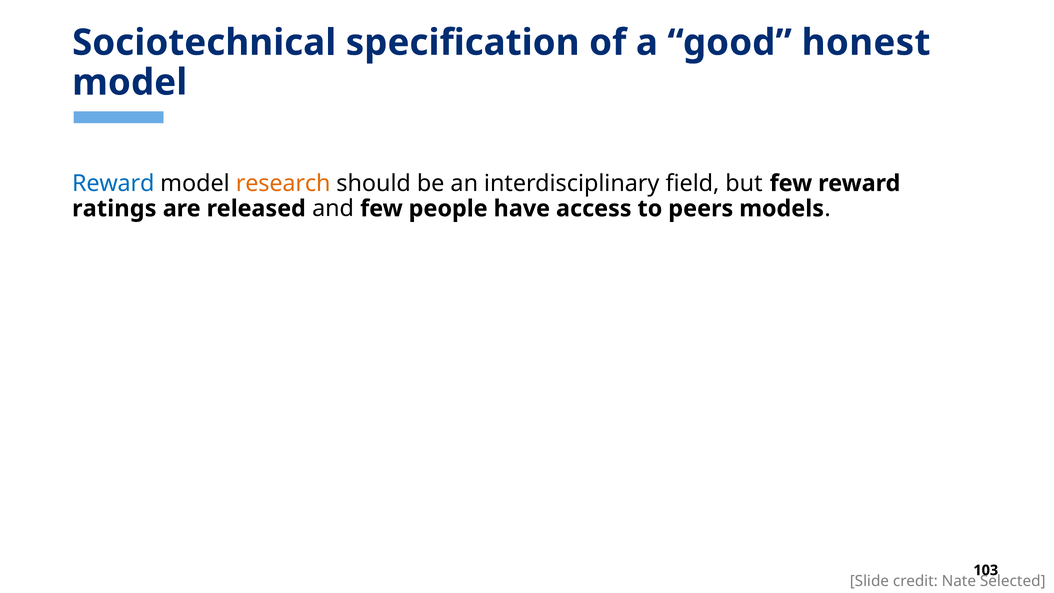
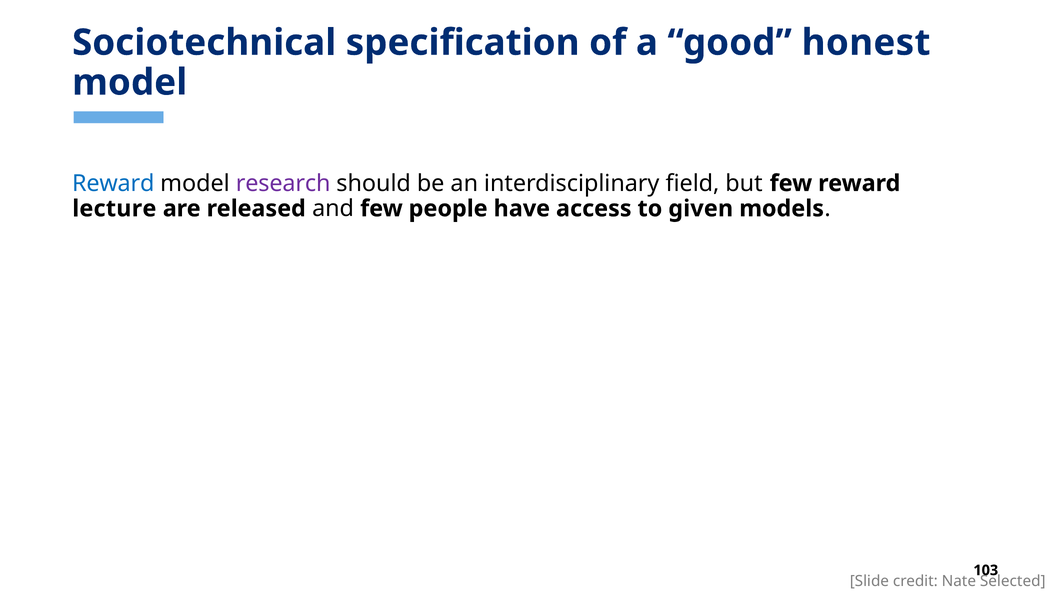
research colour: orange -> purple
ratings: ratings -> lecture
peers: peers -> given
